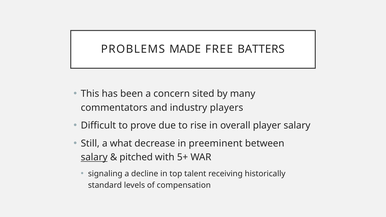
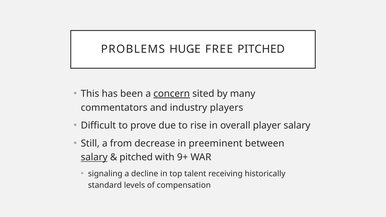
MADE: MADE -> HUGE
FREE BATTERS: BATTERS -> PITCHED
concern underline: none -> present
what: what -> from
5+: 5+ -> 9+
